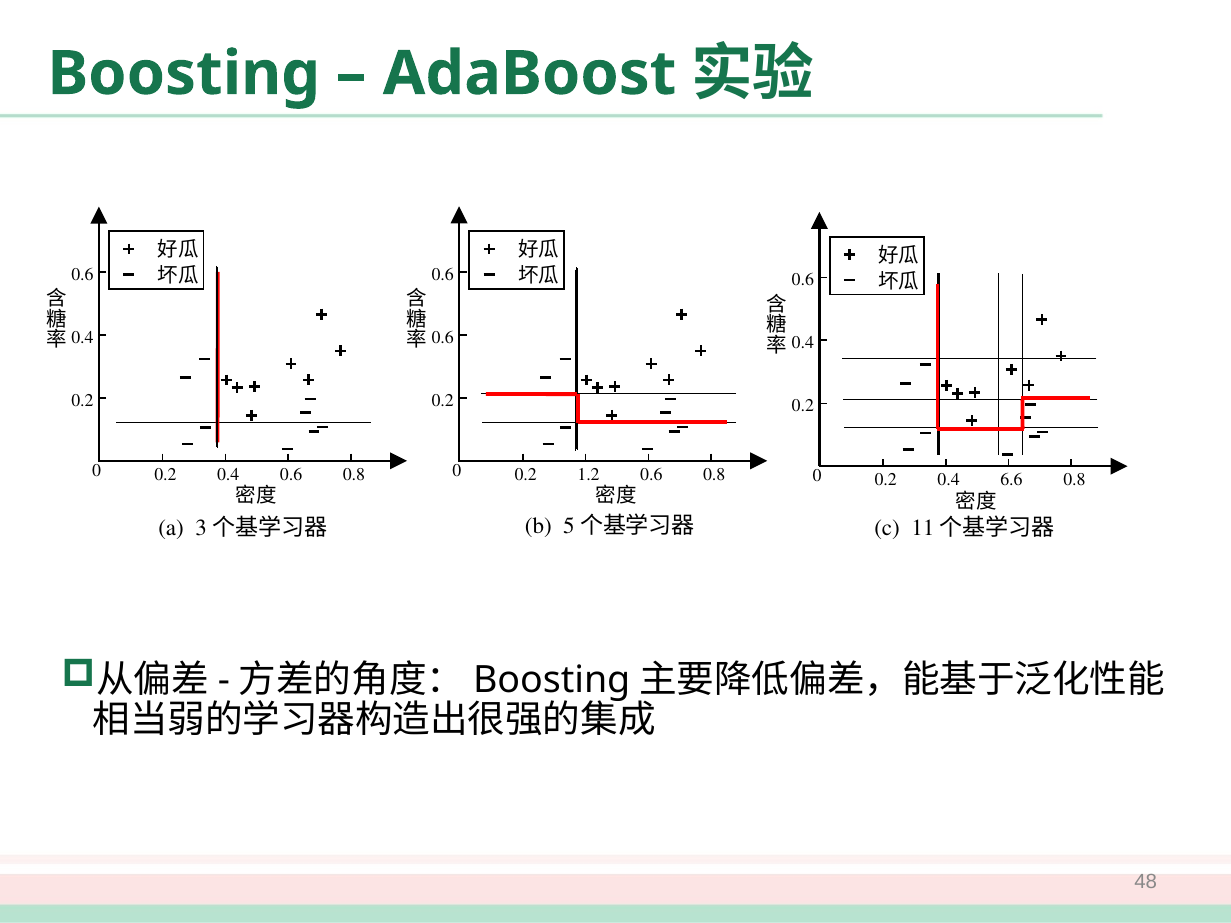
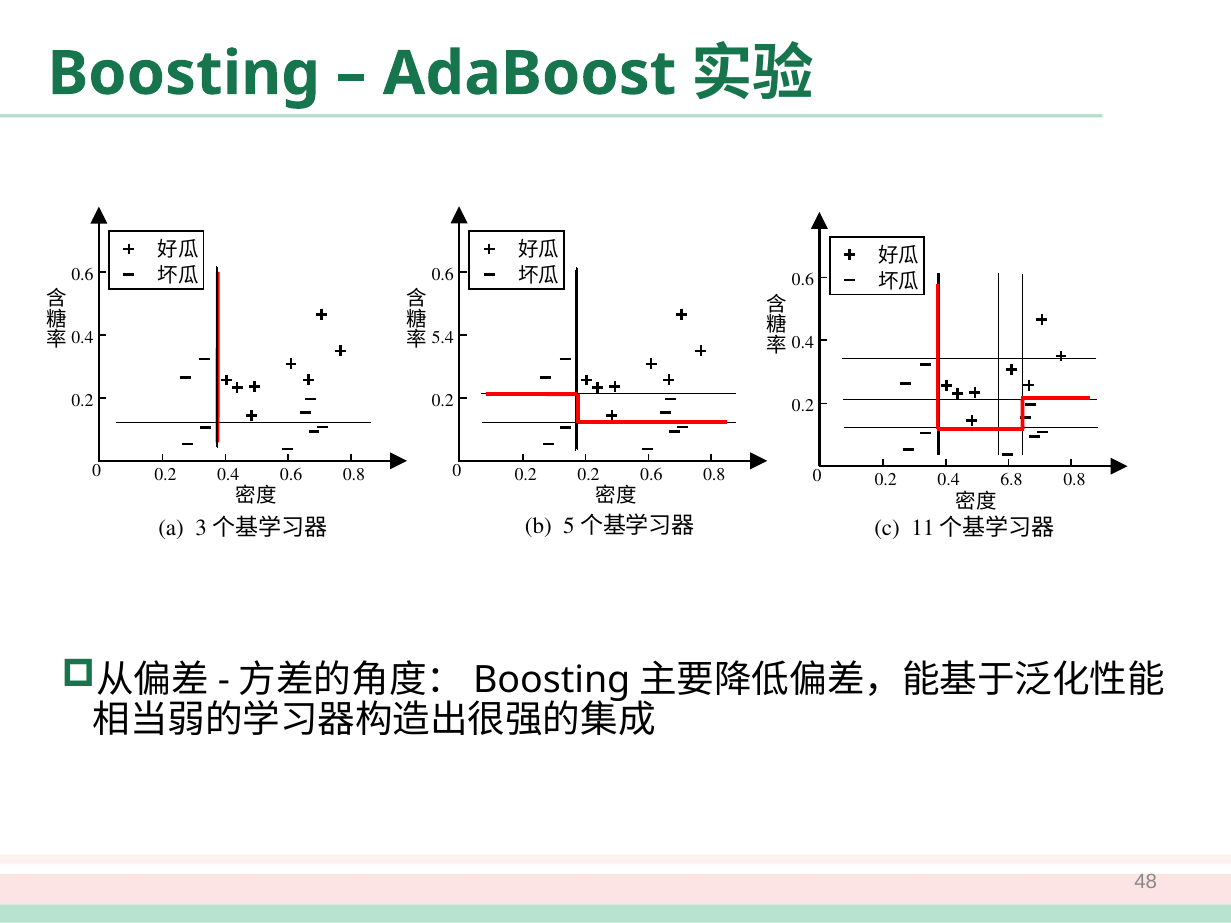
0.6 at (443, 338): 0.6 -> 5.4
0.2 1.2: 1.2 -> 0.2
6.6: 6.6 -> 6.8
